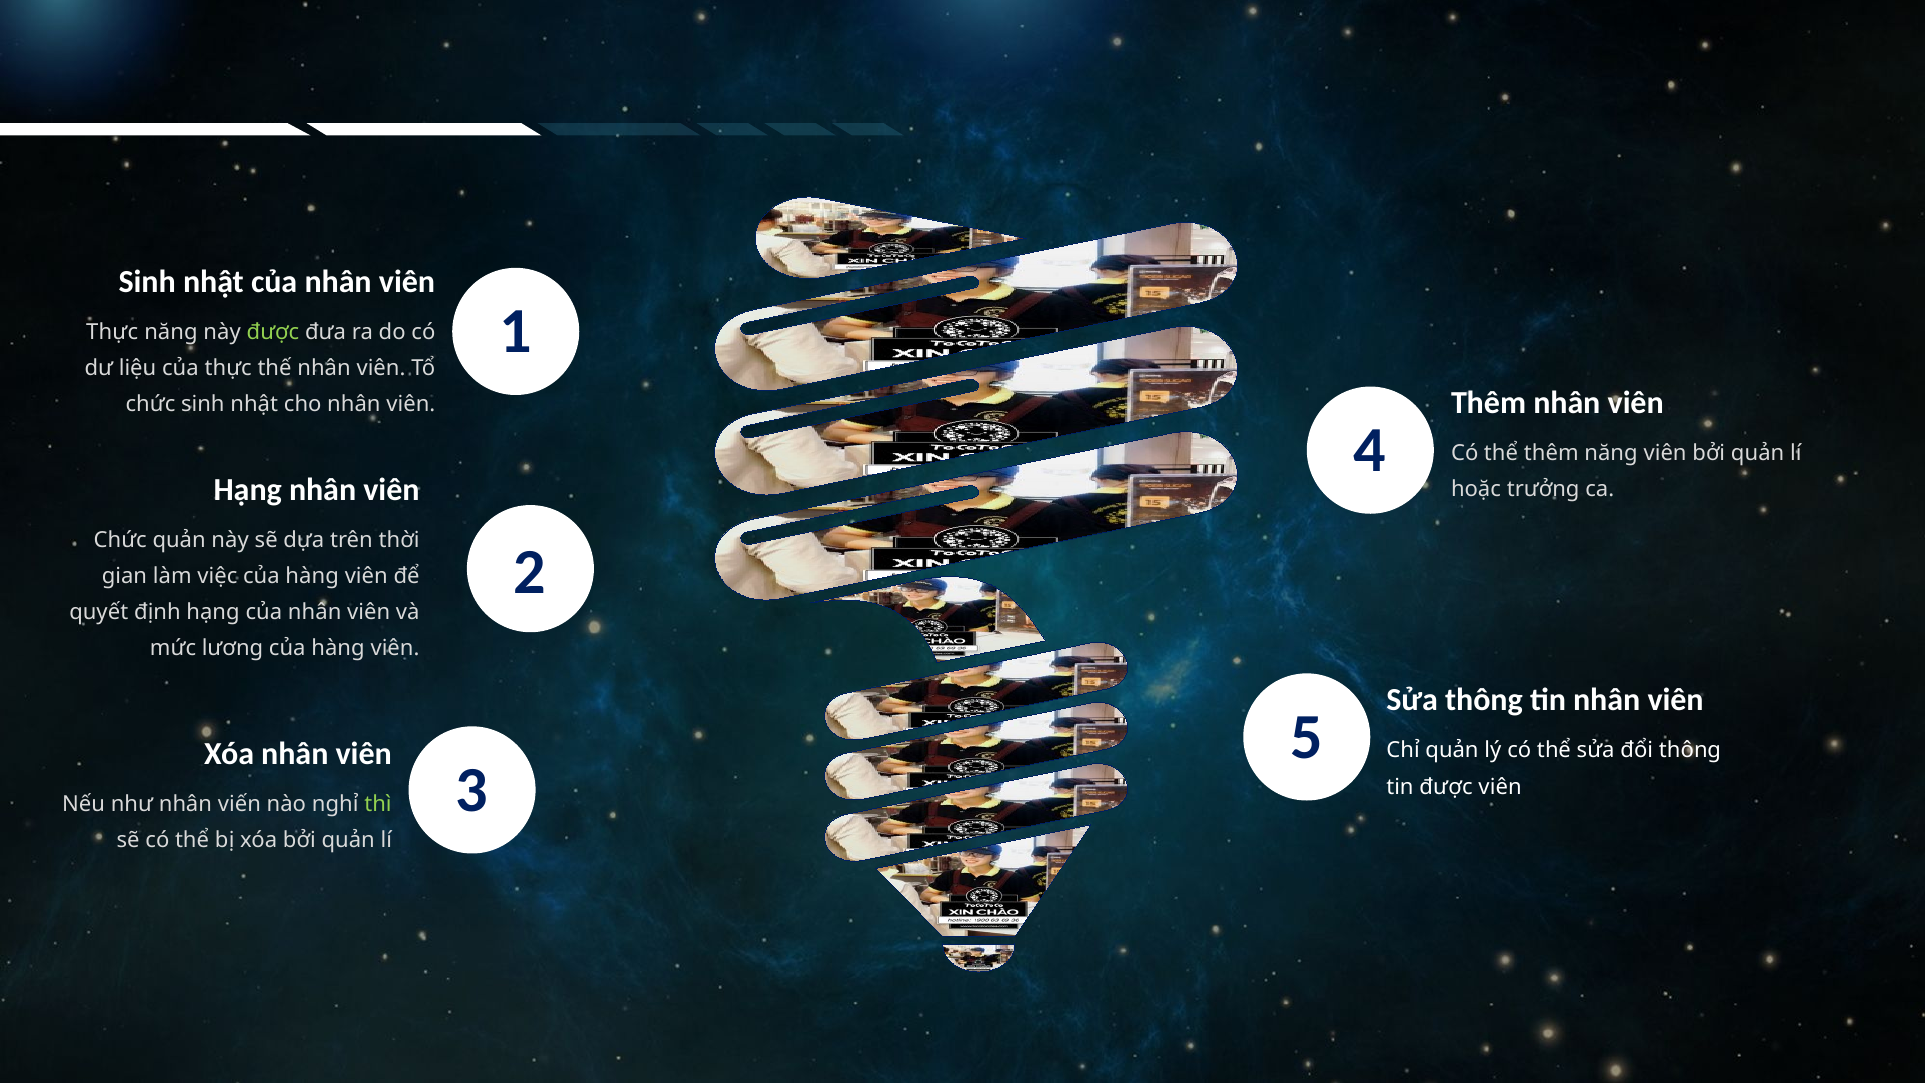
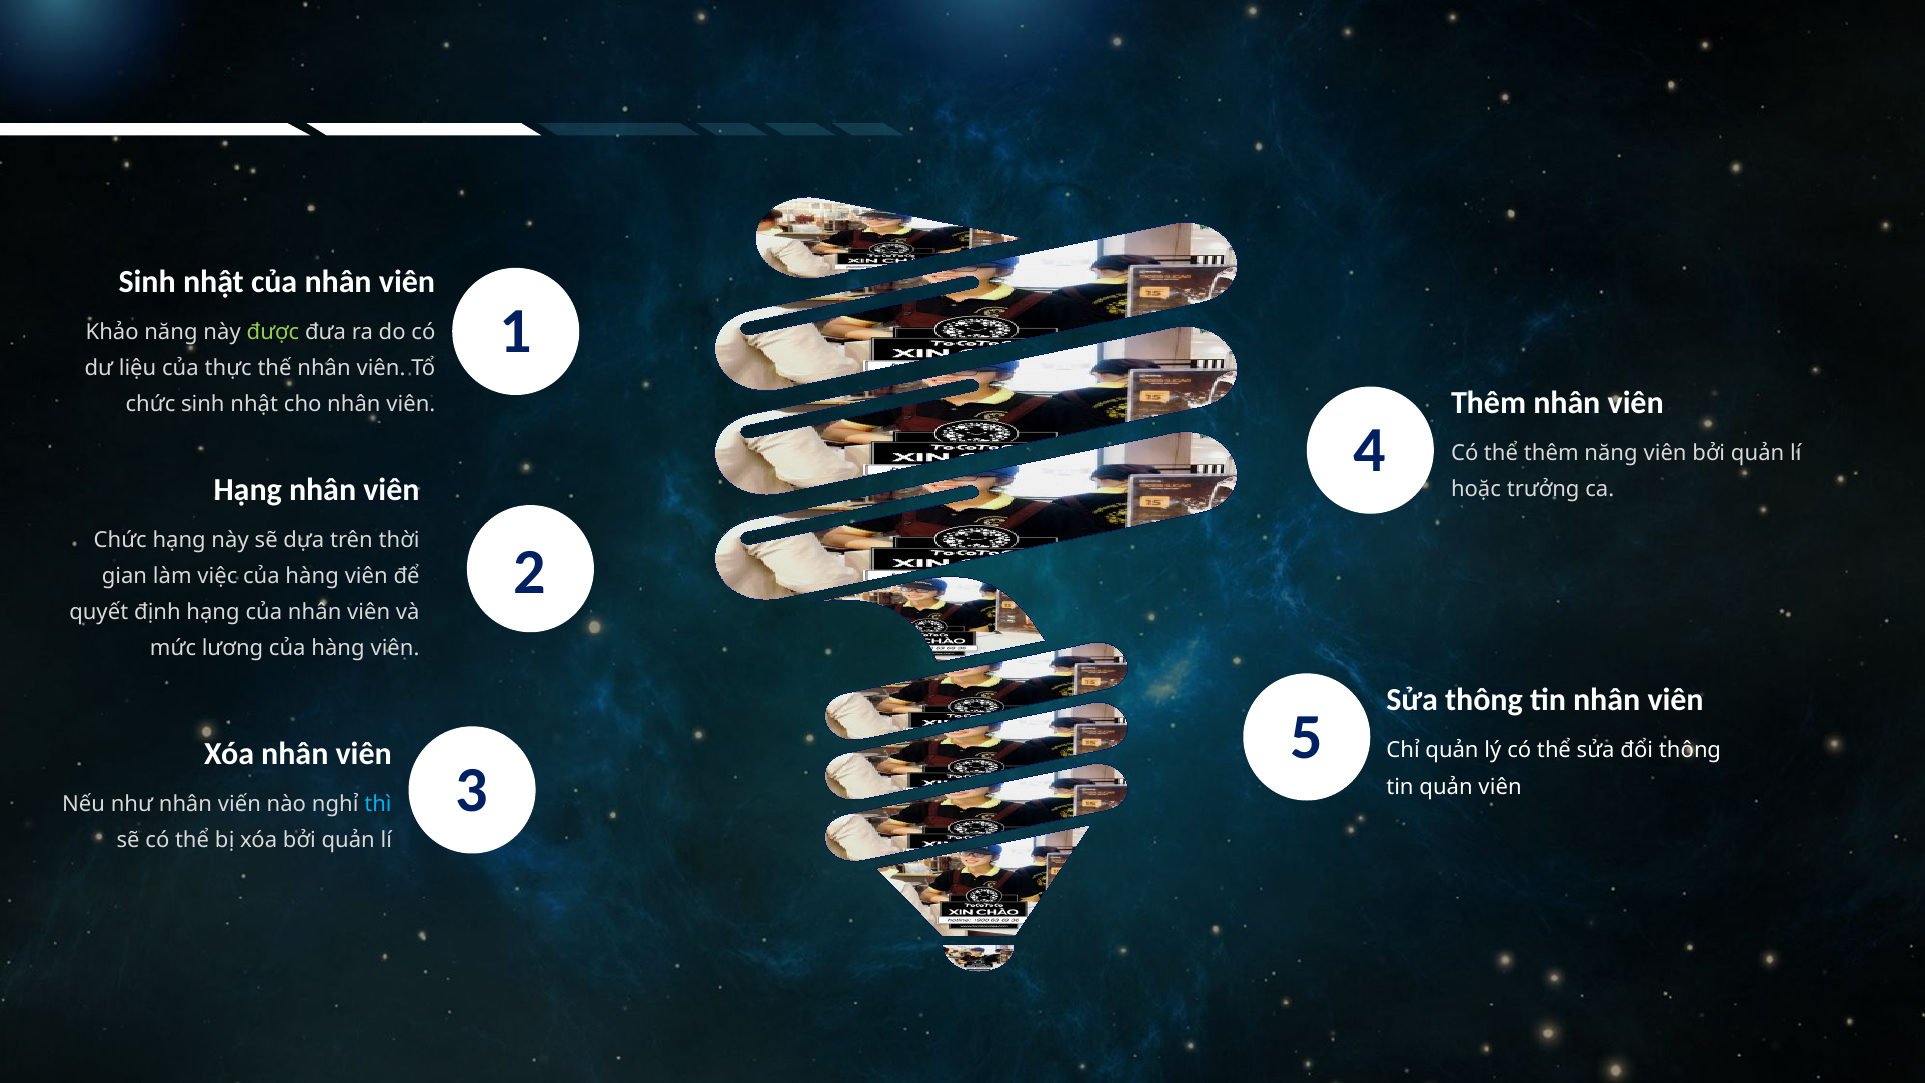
Thực at (112, 332): Thực -> Khảo
Chức quản: quản -> hạng
tin được: được -> quản
thì colour: light green -> light blue
